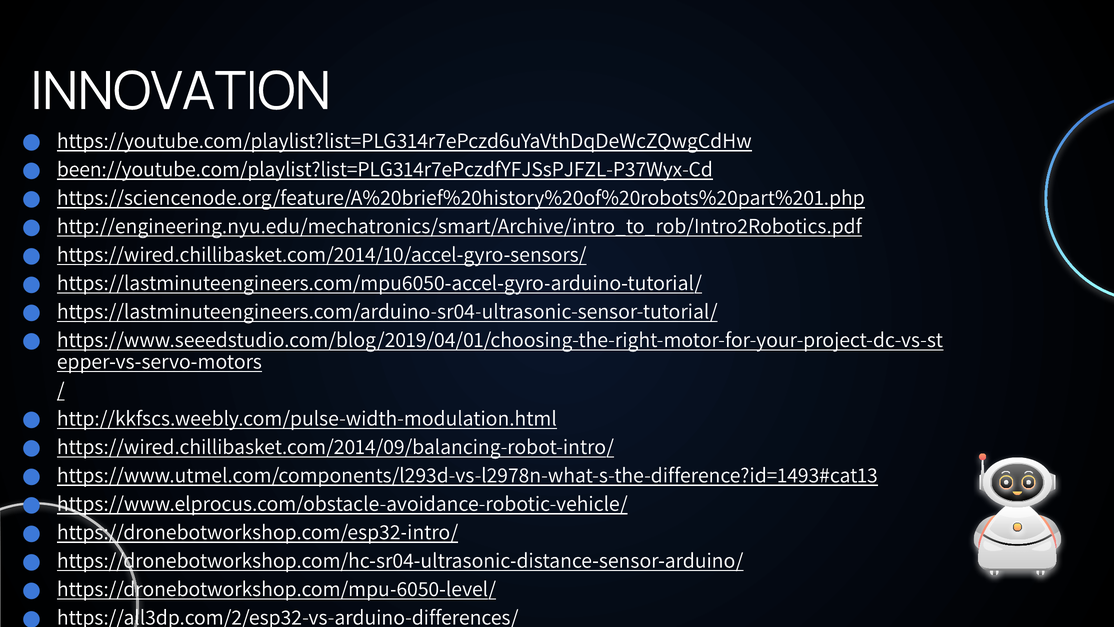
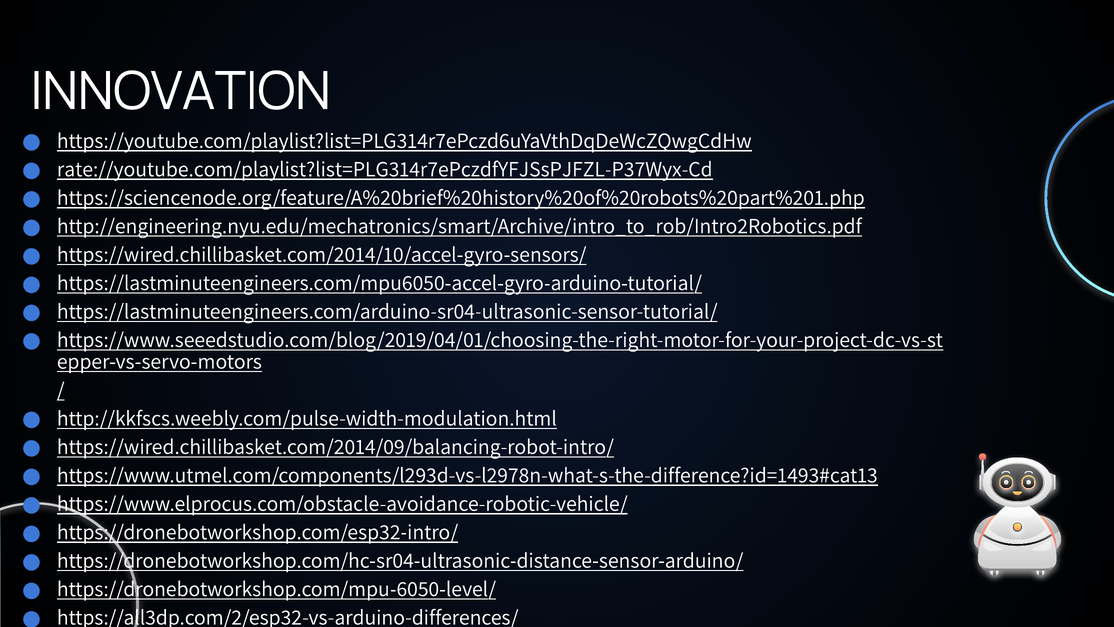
been://youtube.com/playlist?list=PLG314r7ePczdfYFJSsPJFZL-P37Wyx-Cd: been://youtube.com/playlist?list=PLG314r7ePczdfYFJSsPJFZL-P37Wyx-Cd -> rate://youtube.com/playlist?list=PLG314r7ePczdfYFJSsPJFZL-P37Wyx-Cd
